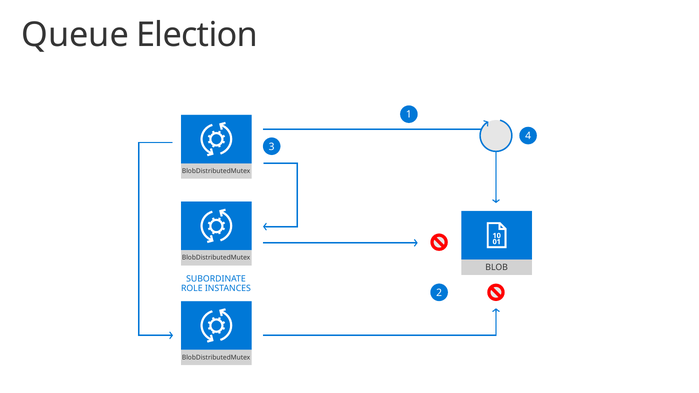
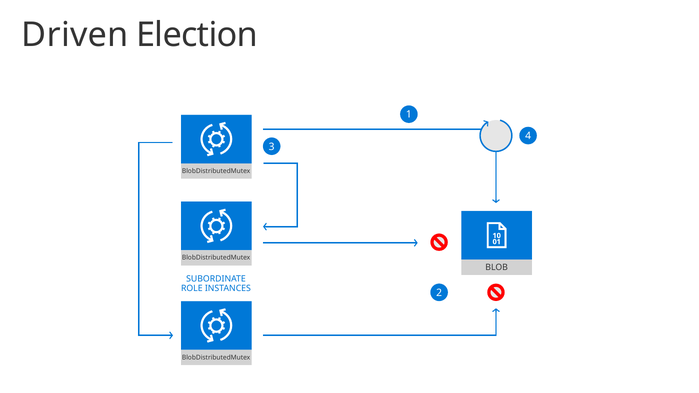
Queue: Queue -> Driven
